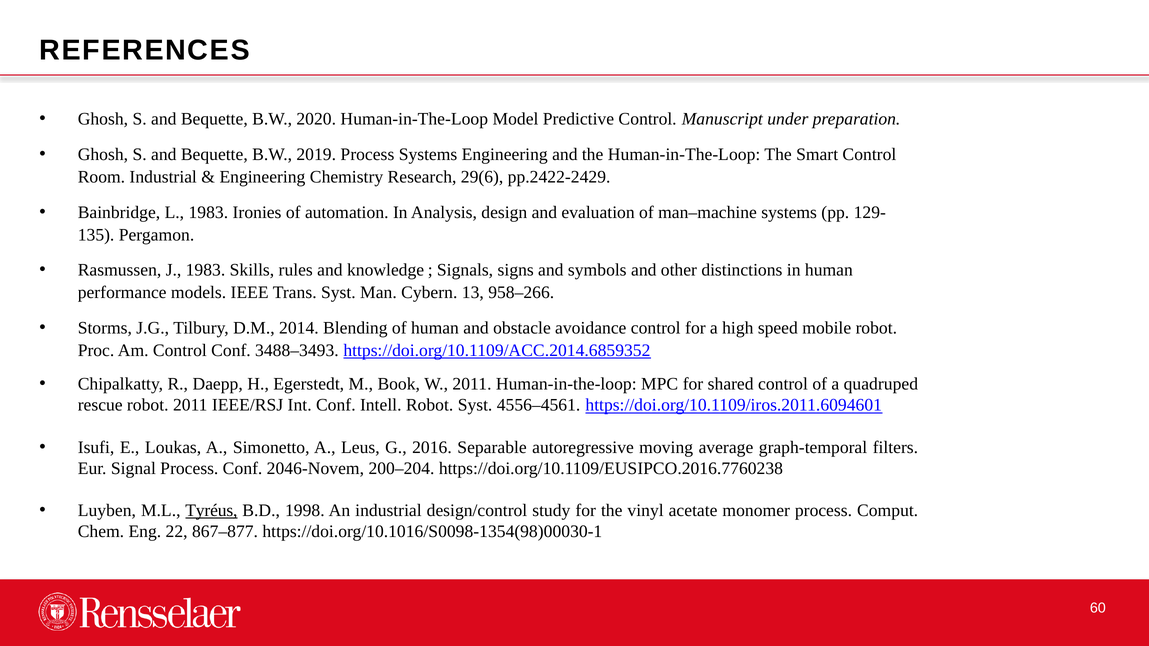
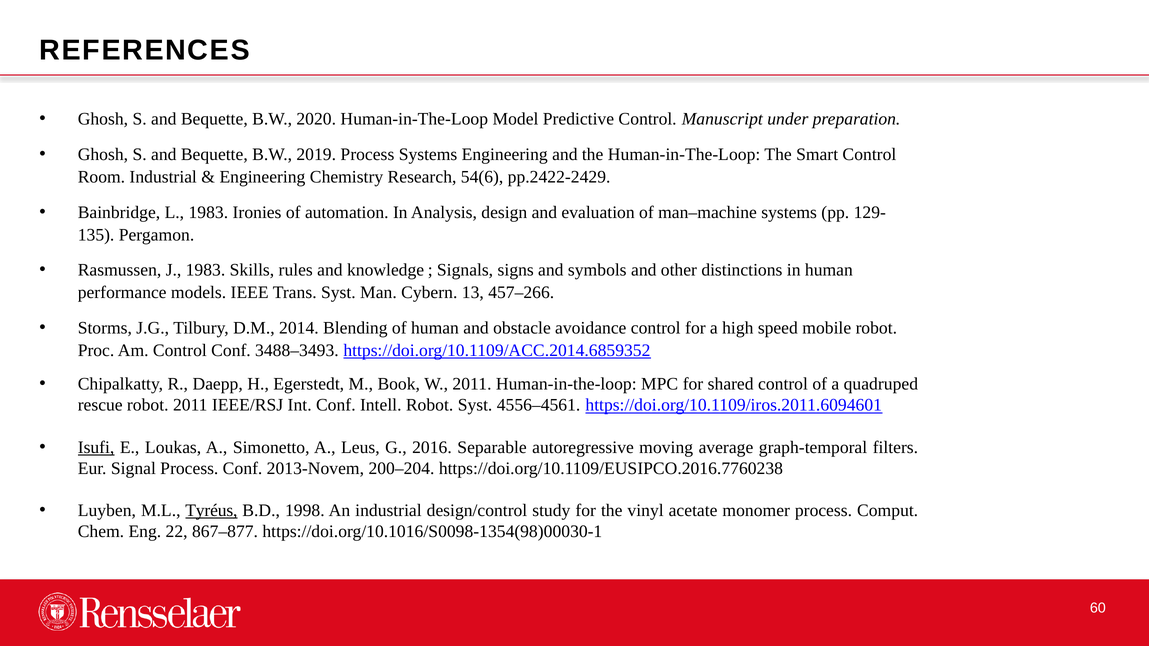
29(6: 29(6 -> 54(6
958–266: 958–266 -> 457–266
Isufi underline: none -> present
2046-Novem: 2046-Novem -> 2013-Novem
